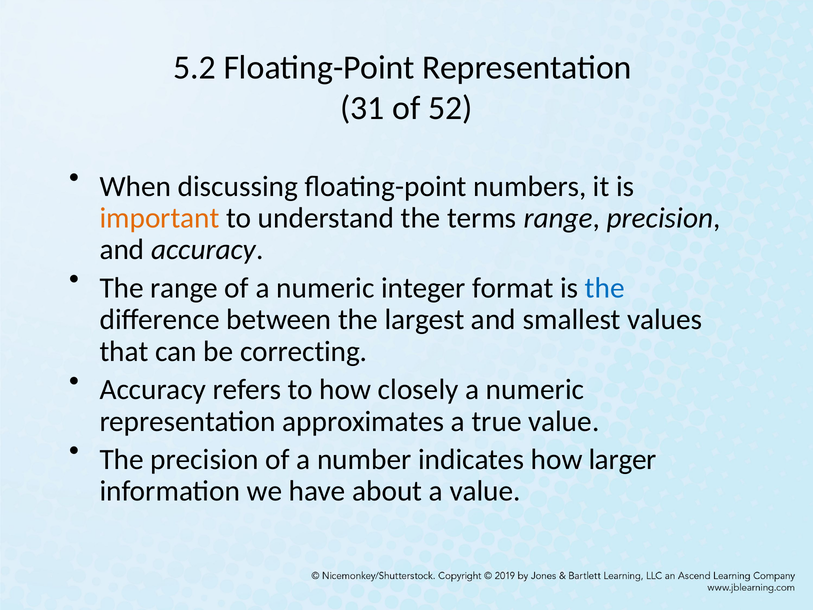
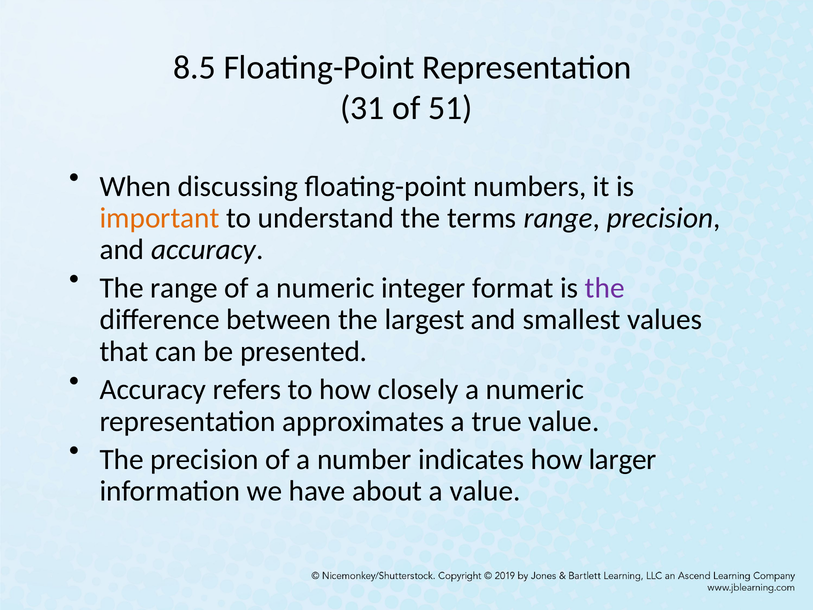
5.2: 5.2 -> 8.5
52: 52 -> 51
the at (605, 288) colour: blue -> purple
correcting: correcting -> presented
